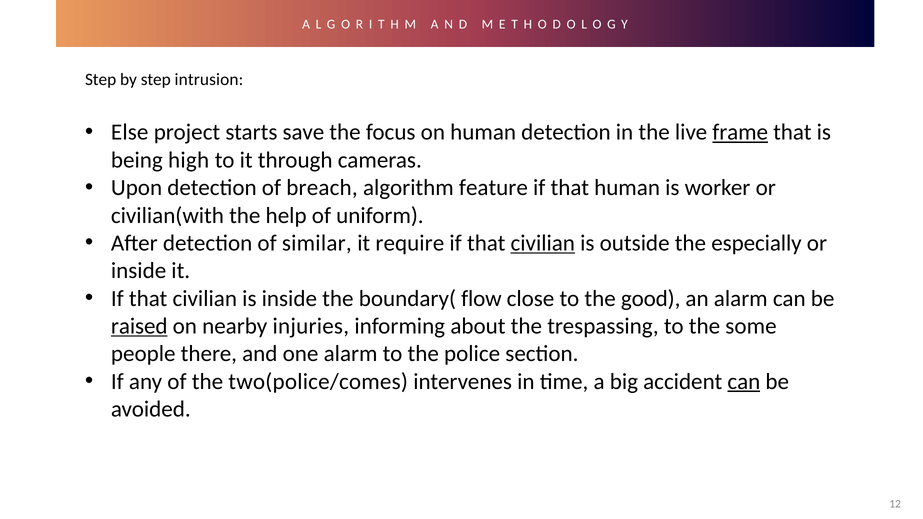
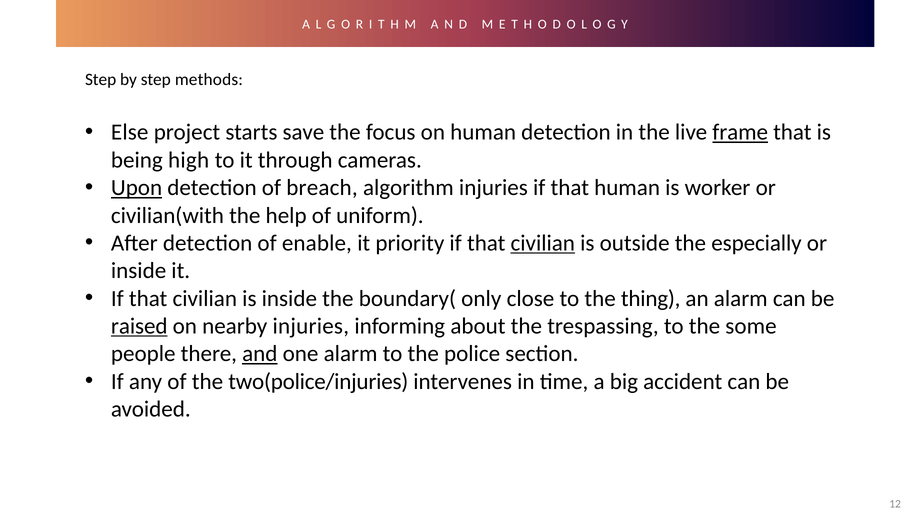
intrusion: intrusion -> methods
Upon underline: none -> present
algorithm feature: feature -> injuries
similar: similar -> enable
require: require -> priority
flow: flow -> only
good: good -> thing
and underline: none -> present
two(police/comes: two(police/comes -> two(police/injuries
can at (744, 382) underline: present -> none
